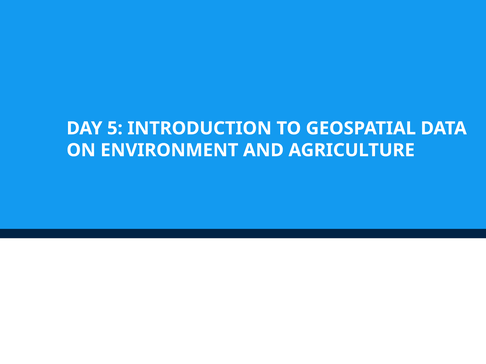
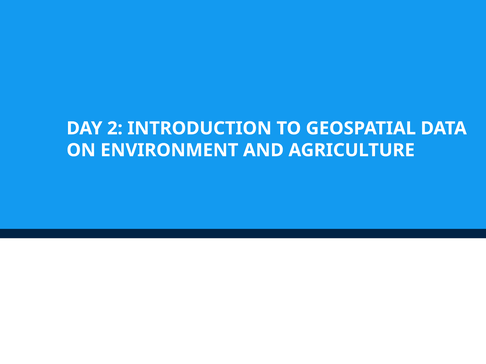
5: 5 -> 2
